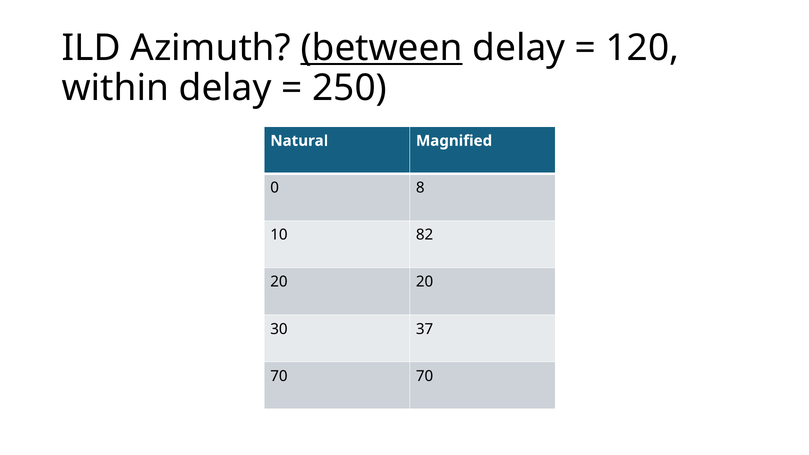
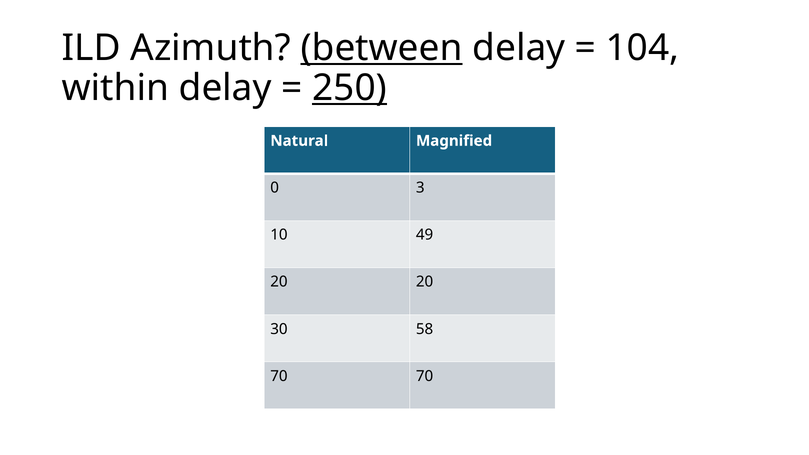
120: 120 -> 104
250 underline: none -> present
8: 8 -> 3
82: 82 -> 49
37: 37 -> 58
